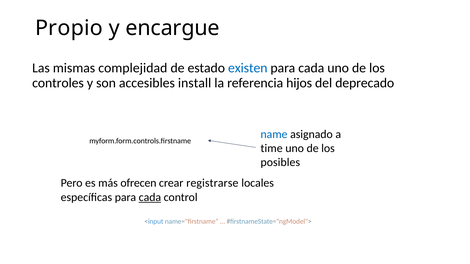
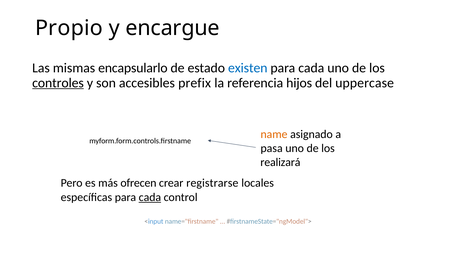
complejidad: complejidad -> encapsularlo
controles underline: none -> present
install: install -> prefix
deprecado: deprecado -> uppercase
name colour: blue -> orange
time: time -> pasa
posibles: posibles -> realizará
